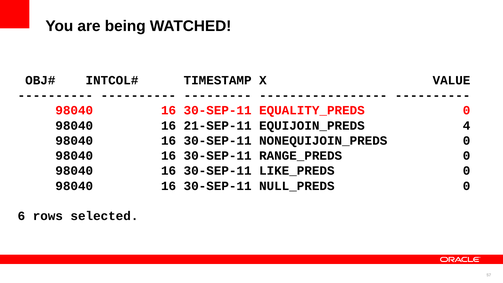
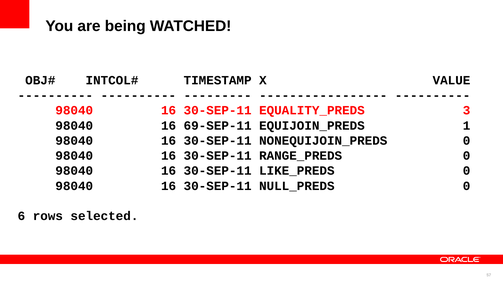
EQUALITY_PREDS 0: 0 -> 3
21-SEP-11: 21-SEP-11 -> 69-SEP-11
4: 4 -> 1
